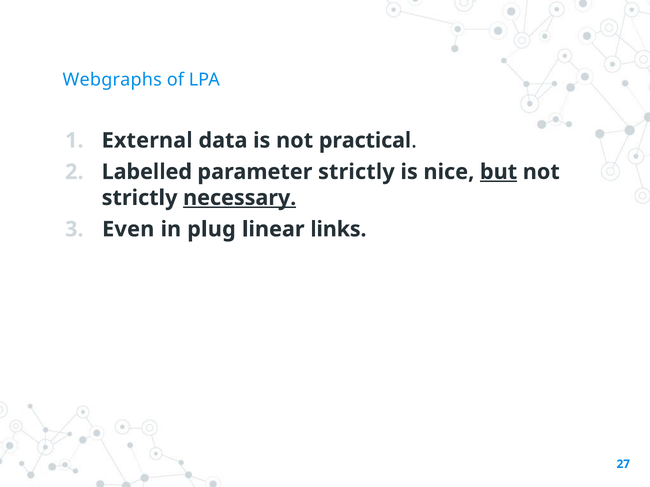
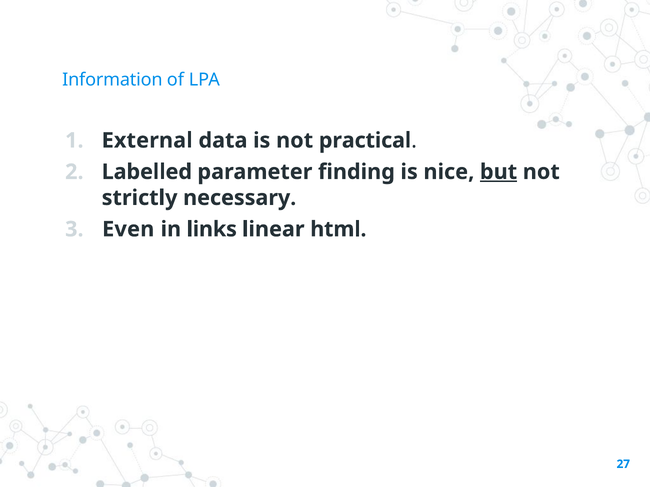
Webgraphs: Webgraphs -> Information
parameter strictly: strictly -> finding
necessary underline: present -> none
plug: plug -> links
links: links -> html
